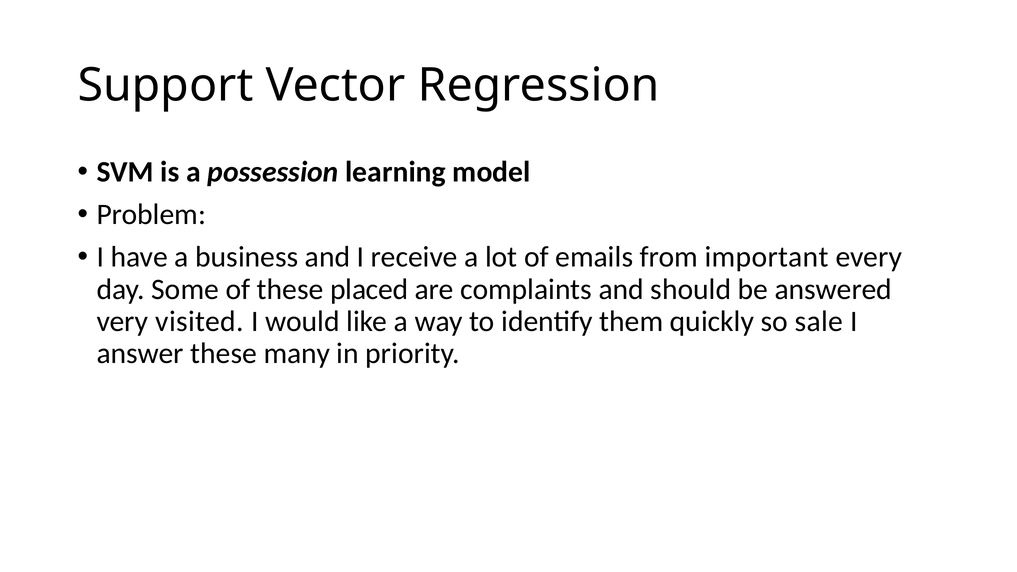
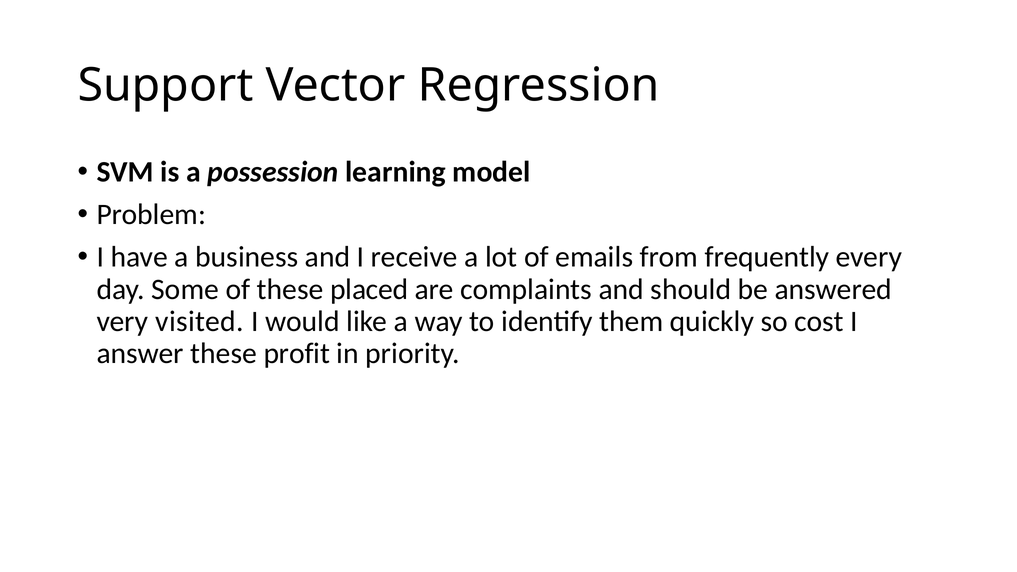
important: important -> frequently
sale: sale -> cost
many: many -> profit
